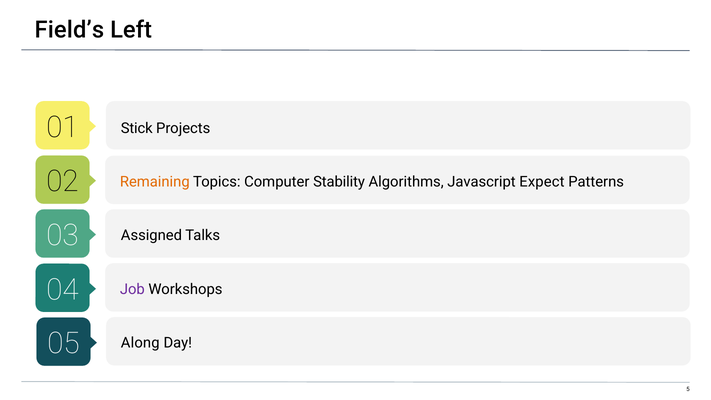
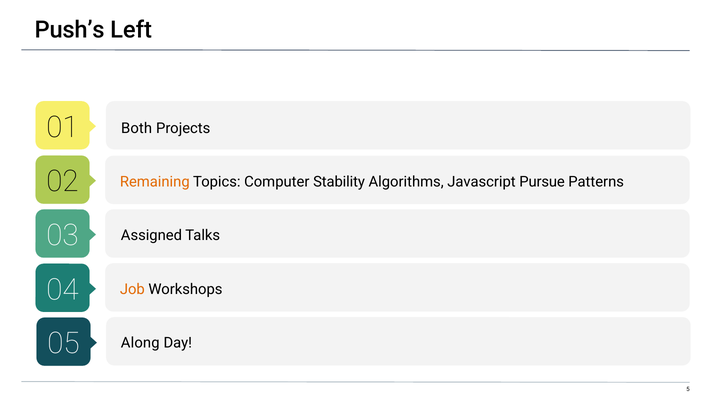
Field’s: Field’s -> Push’s
Stick: Stick -> Both
Expect: Expect -> Pursue
Job colour: purple -> orange
